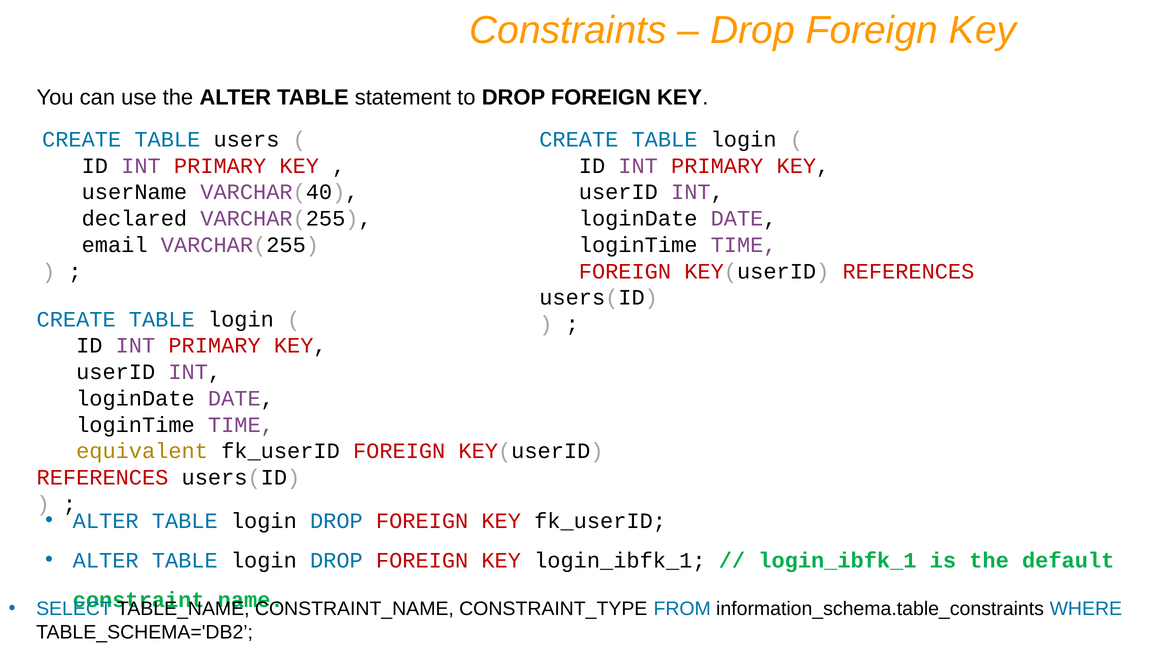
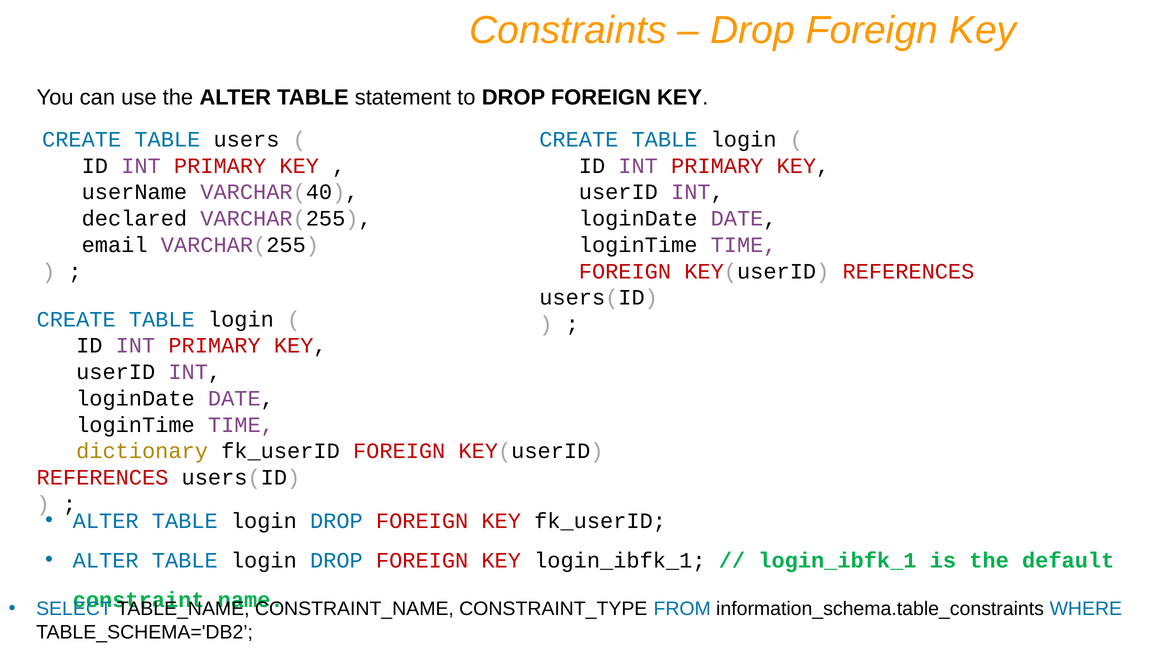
equivalent: equivalent -> dictionary
